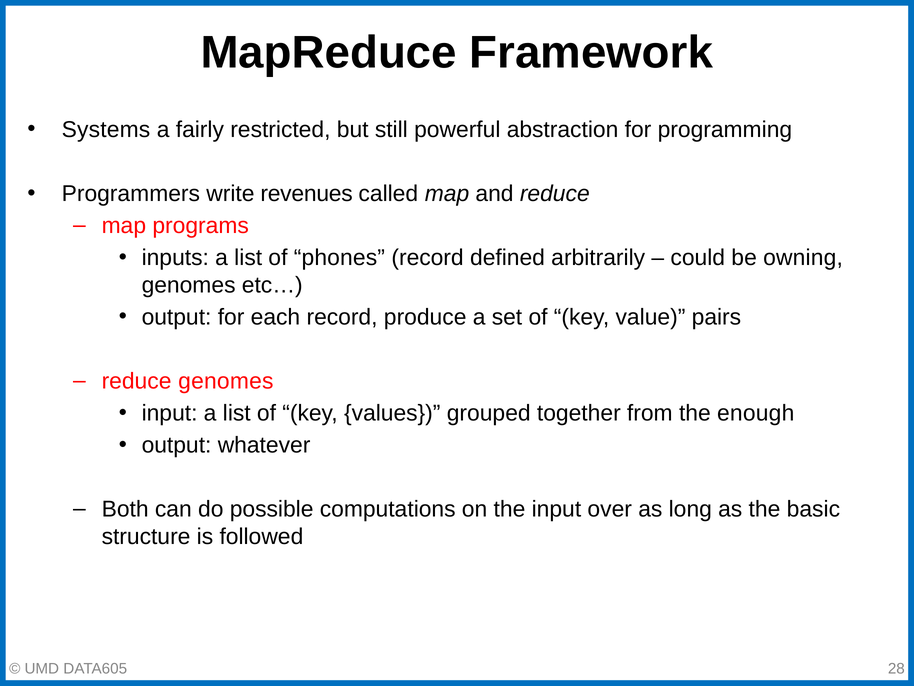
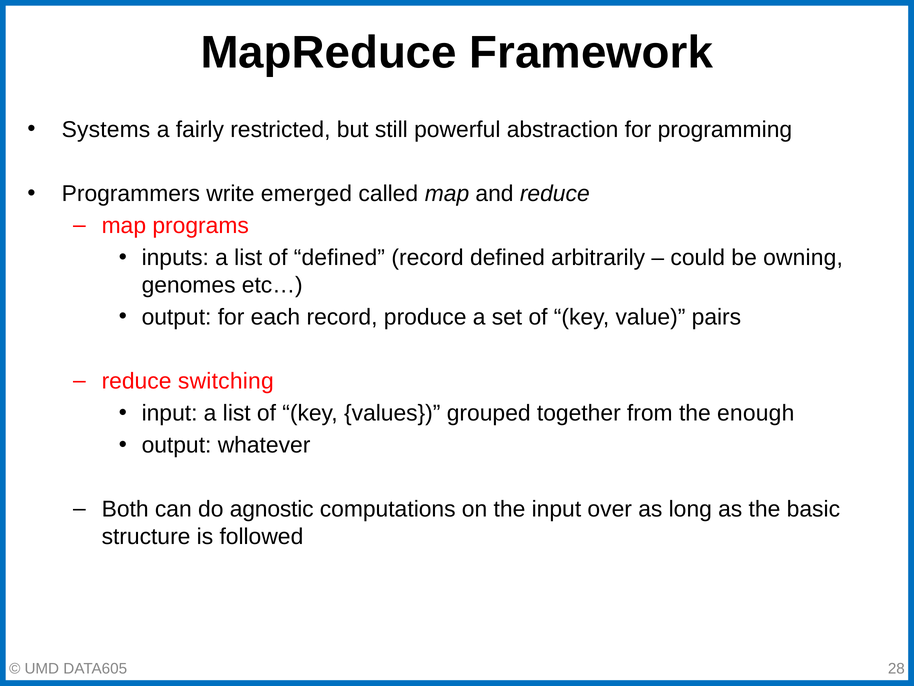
revenues: revenues -> emerged
of phones: phones -> defined
reduce genomes: genomes -> switching
possible: possible -> agnostic
